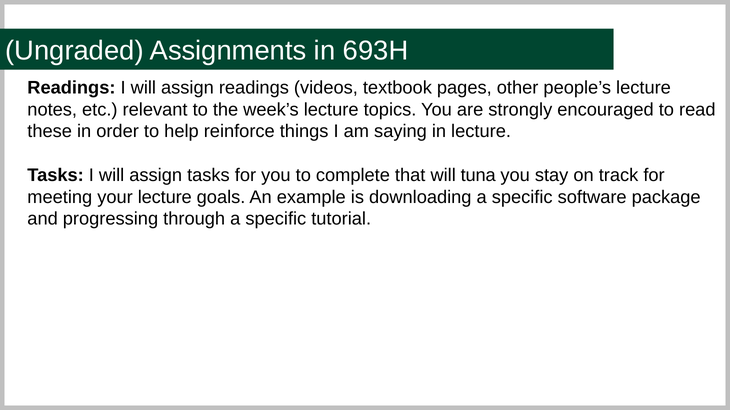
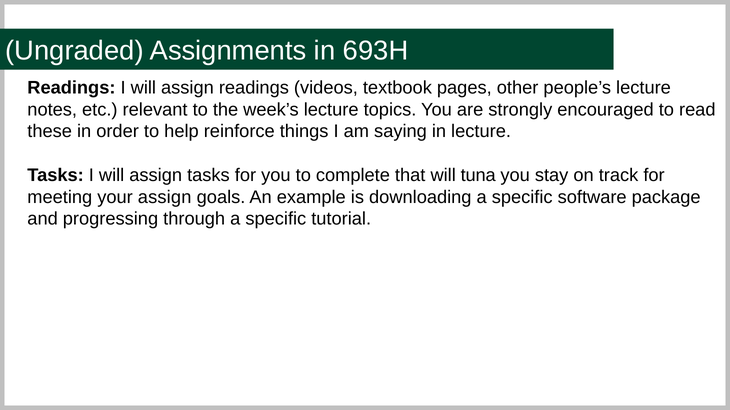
your lecture: lecture -> assign
